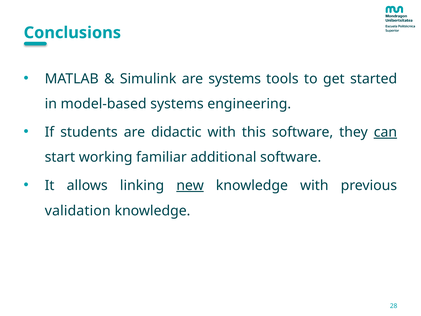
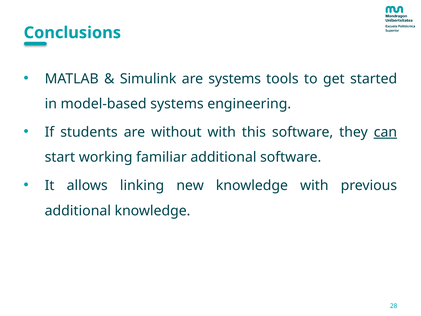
didactic: didactic -> without
new underline: present -> none
validation at (78, 211): validation -> additional
